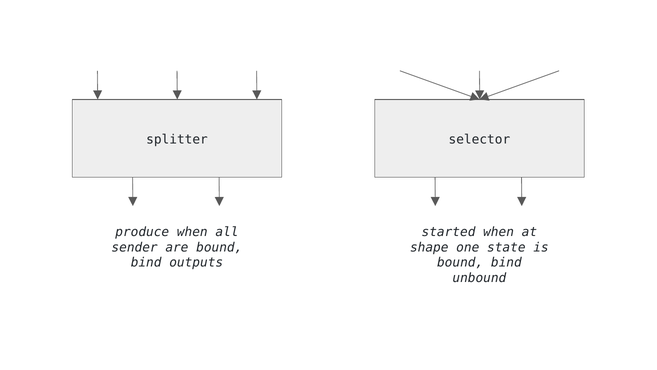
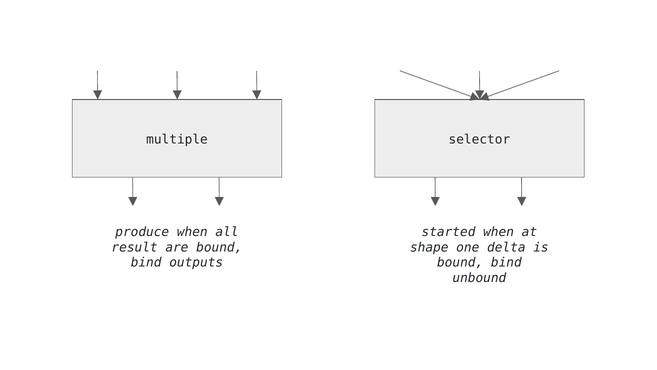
splitter: splitter -> multiple
sender: sender -> result
state: state -> delta
